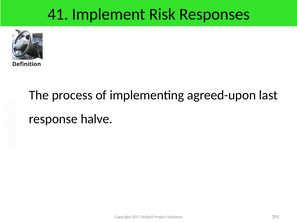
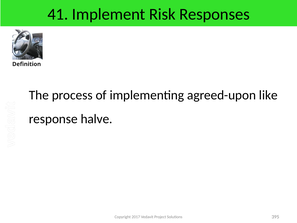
last: last -> like
